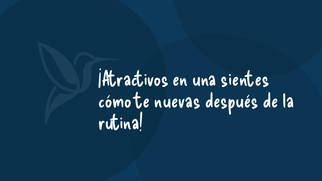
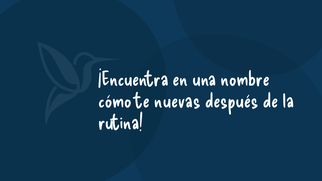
¡Atractivos: ¡Atractivos -> ¡Encuentra
sientes: sientes -> nombre
